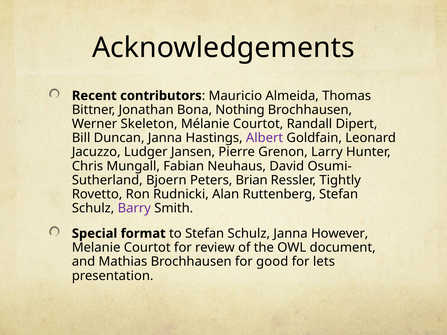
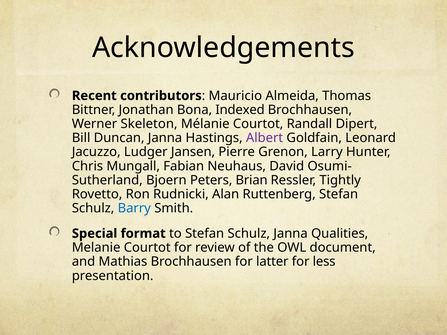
Nothing: Nothing -> Indexed
Barry colour: purple -> blue
However: However -> Qualities
good: good -> latter
lets: lets -> less
